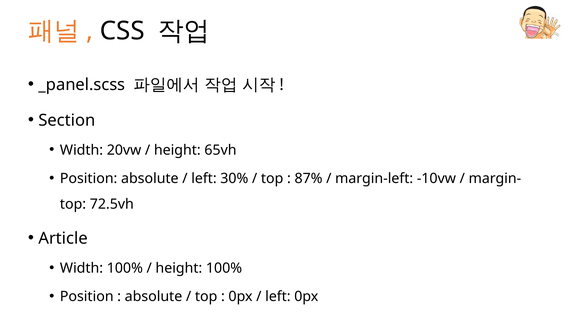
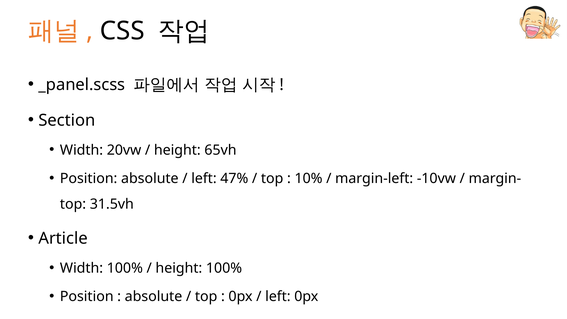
30%: 30% -> 47%
87%: 87% -> 10%
72.5vh: 72.5vh -> 31.5vh
